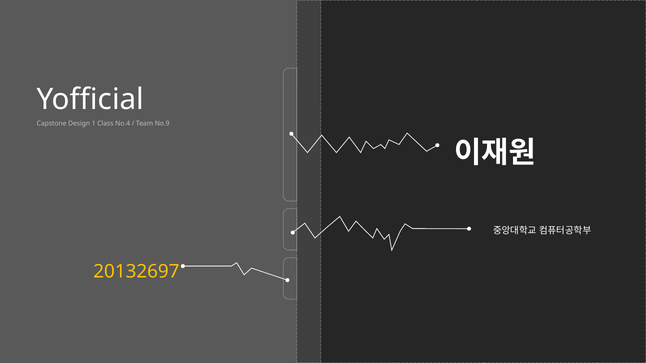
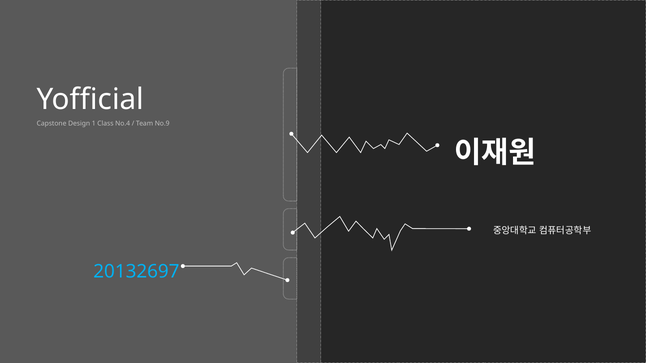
20132697 colour: yellow -> light blue
